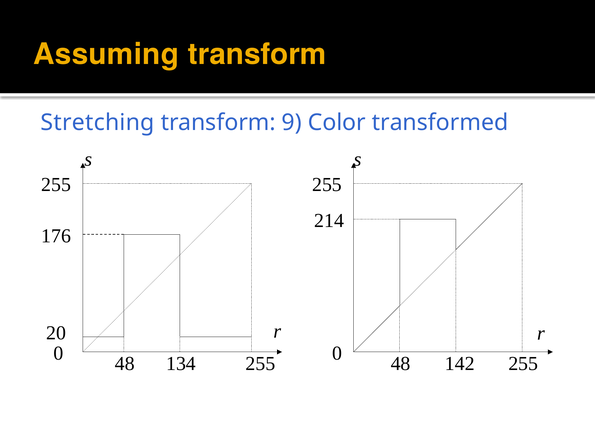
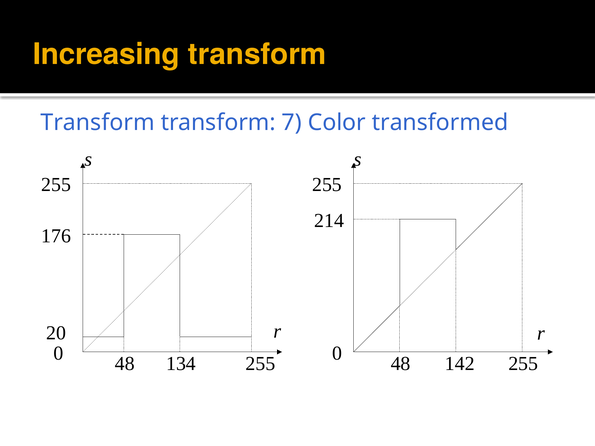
Assuming: Assuming -> Increasing
Stretching at (98, 123): Stretching -> Transform
9: 9 -> 7
